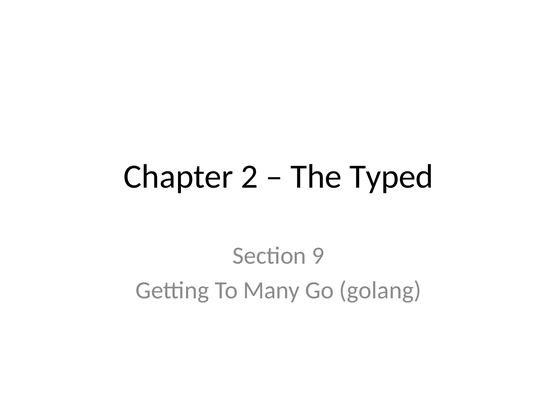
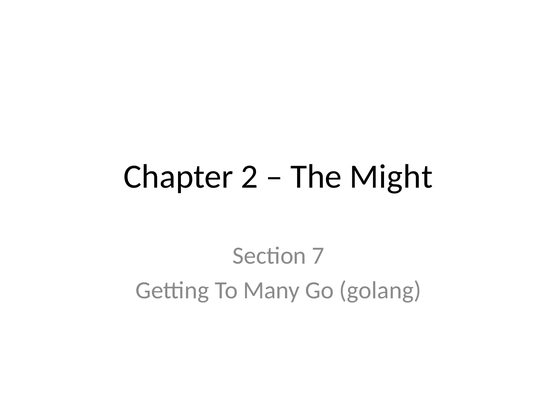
Typed: Typed -> Might
9: 9 -> 7
